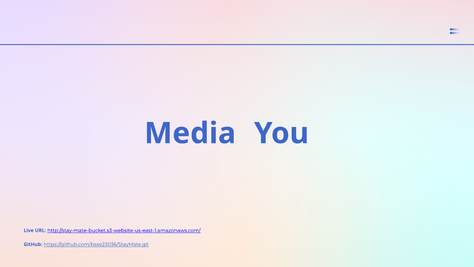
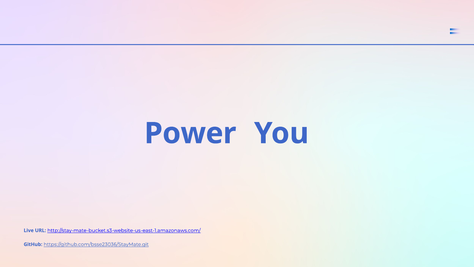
Media: Media -> Power
